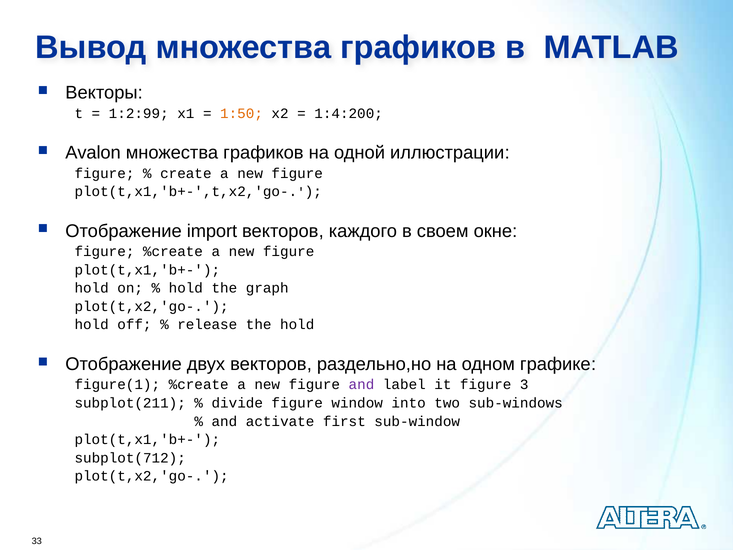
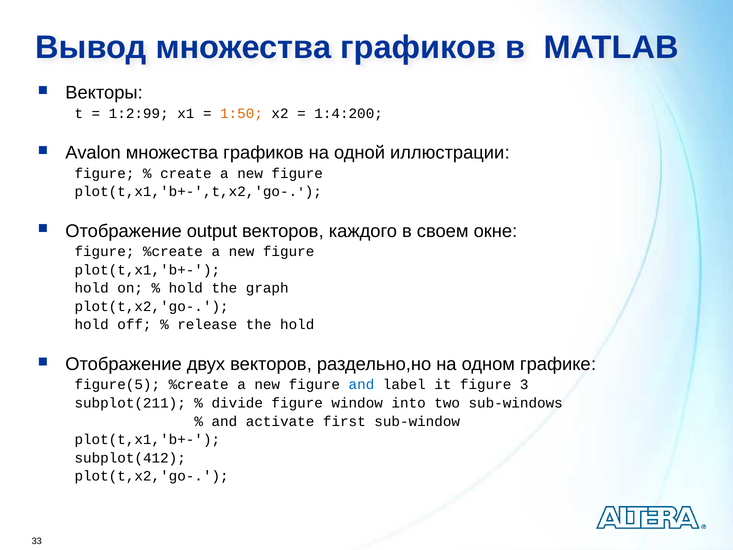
import: import -> output
figure(1: figure(1 -> figure(5
and at (361, 385) colour: purple -> blue
subplot(712: subplot(712 -> subplot(412
